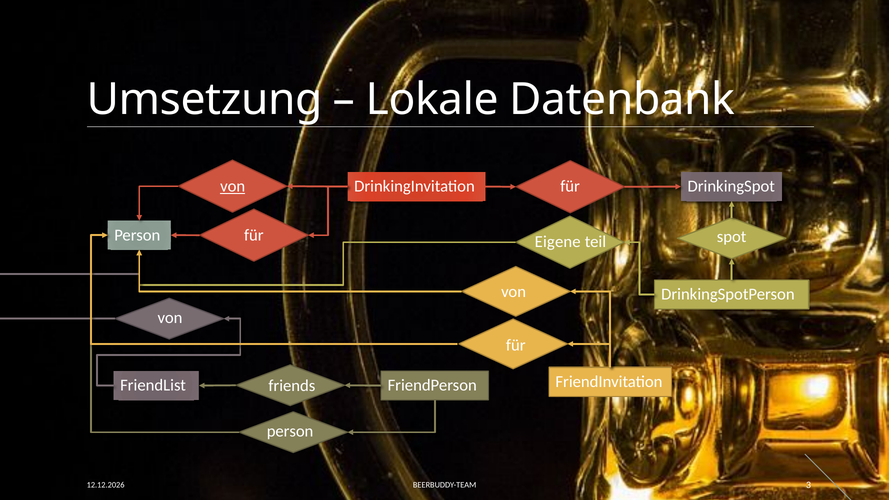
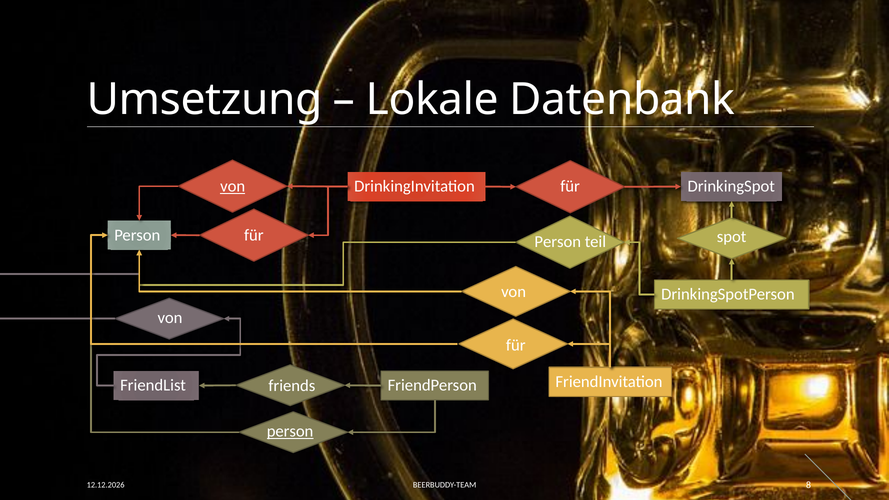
Eigene at (558, 242): Eigene -> Person
person at (290, 431) underline: none -> present
3: 3 -> 8
